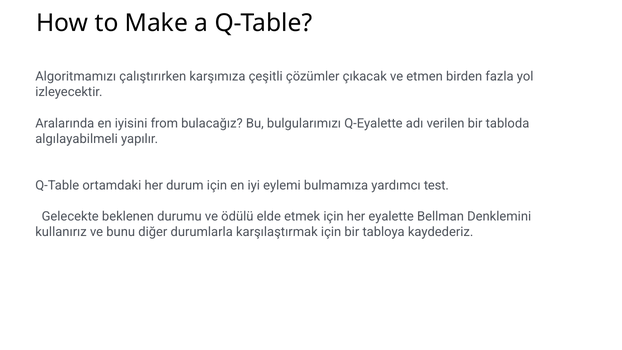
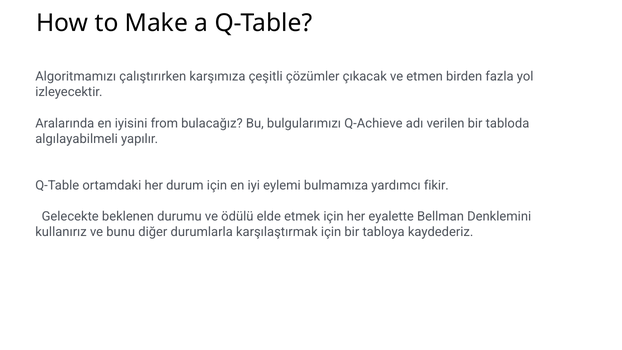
Q-Eyalette: Q-Eyalette -> Q-Achieve
test: test -> fikir
